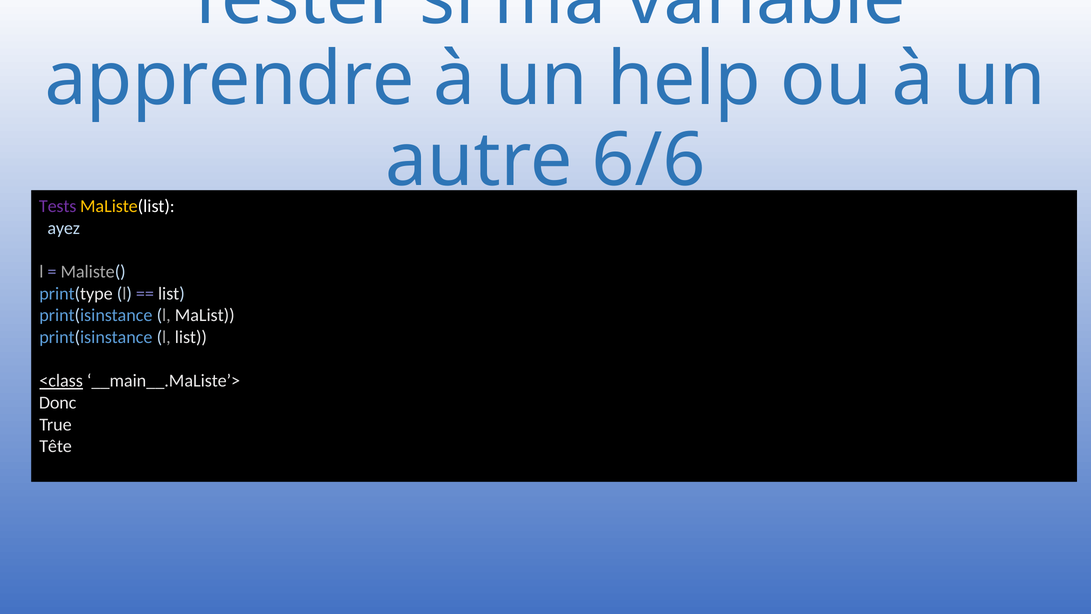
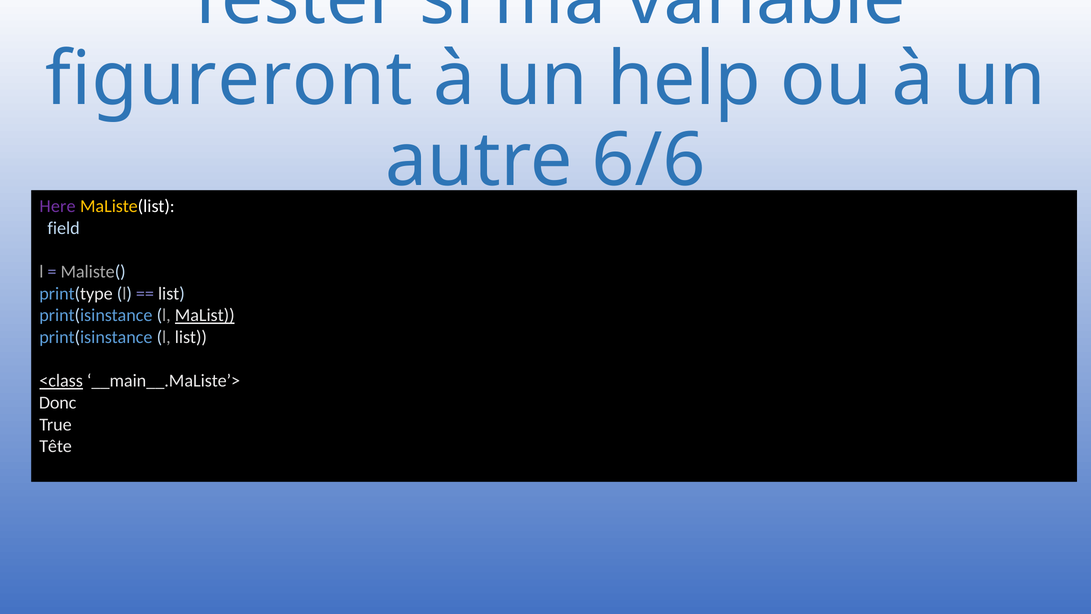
apprendre: apprendre -> figureront
Tests: Tests -> Here
ayez: ayez -> field
MaList underline: none -> present
